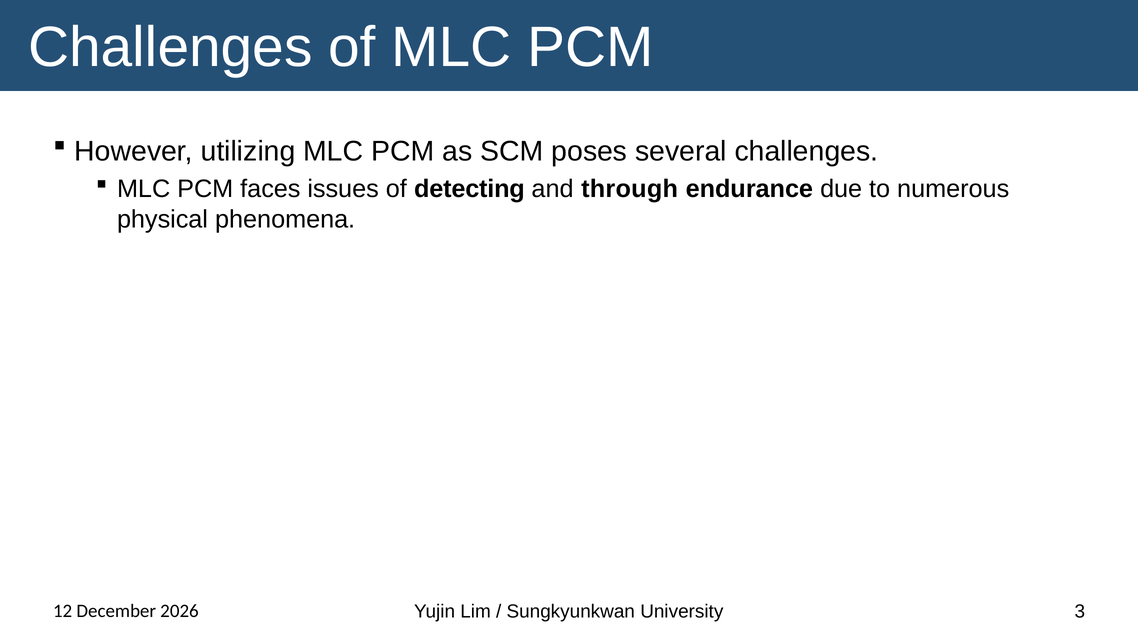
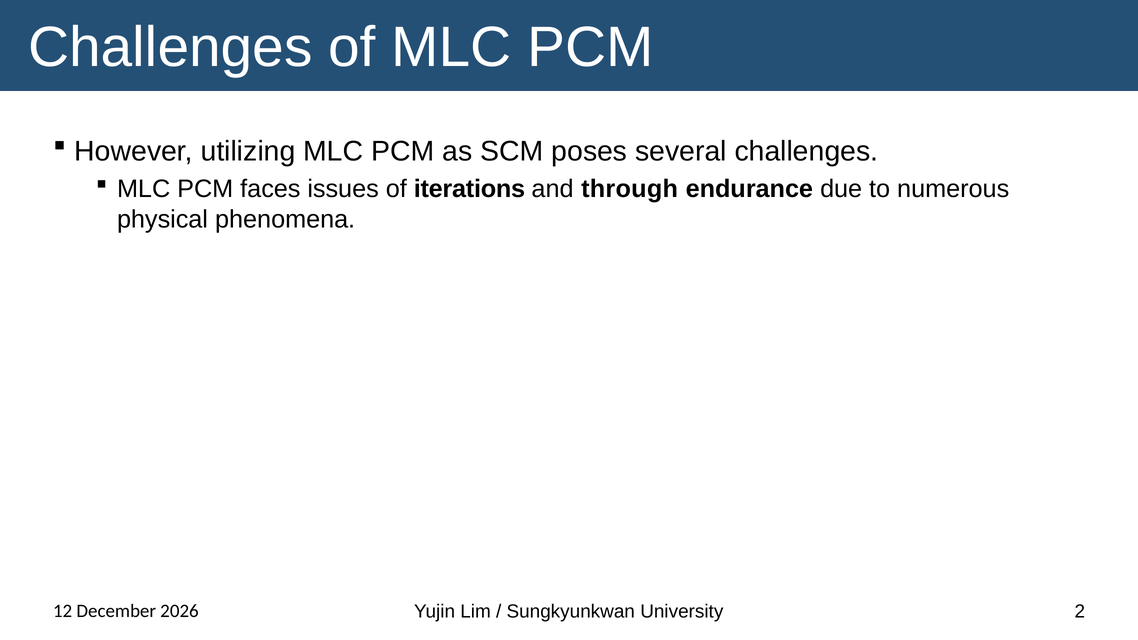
detecting: detecting -> iterations
3: 3 -> 2
